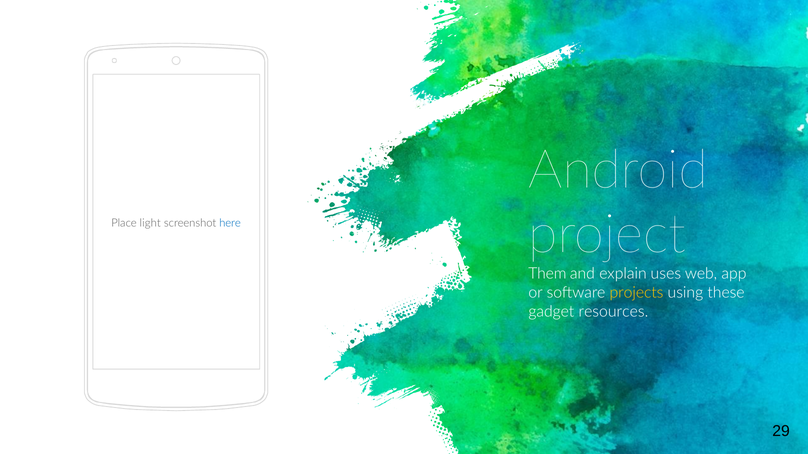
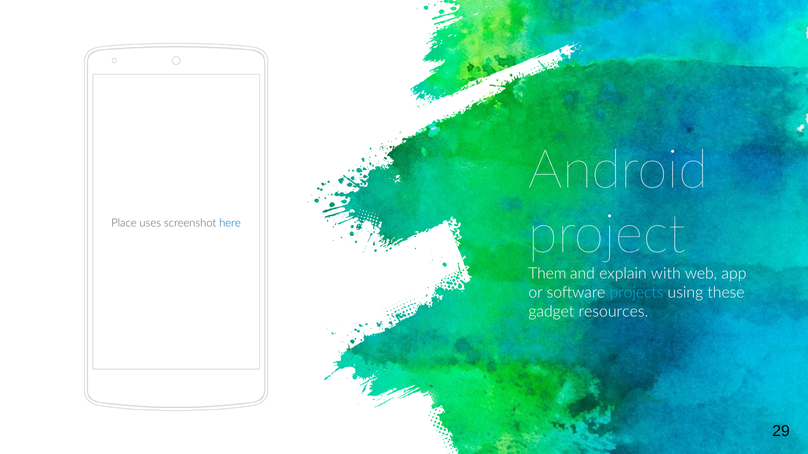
light: light -> uses
uses: uses -> with
projects colour: yellow -> light blue
